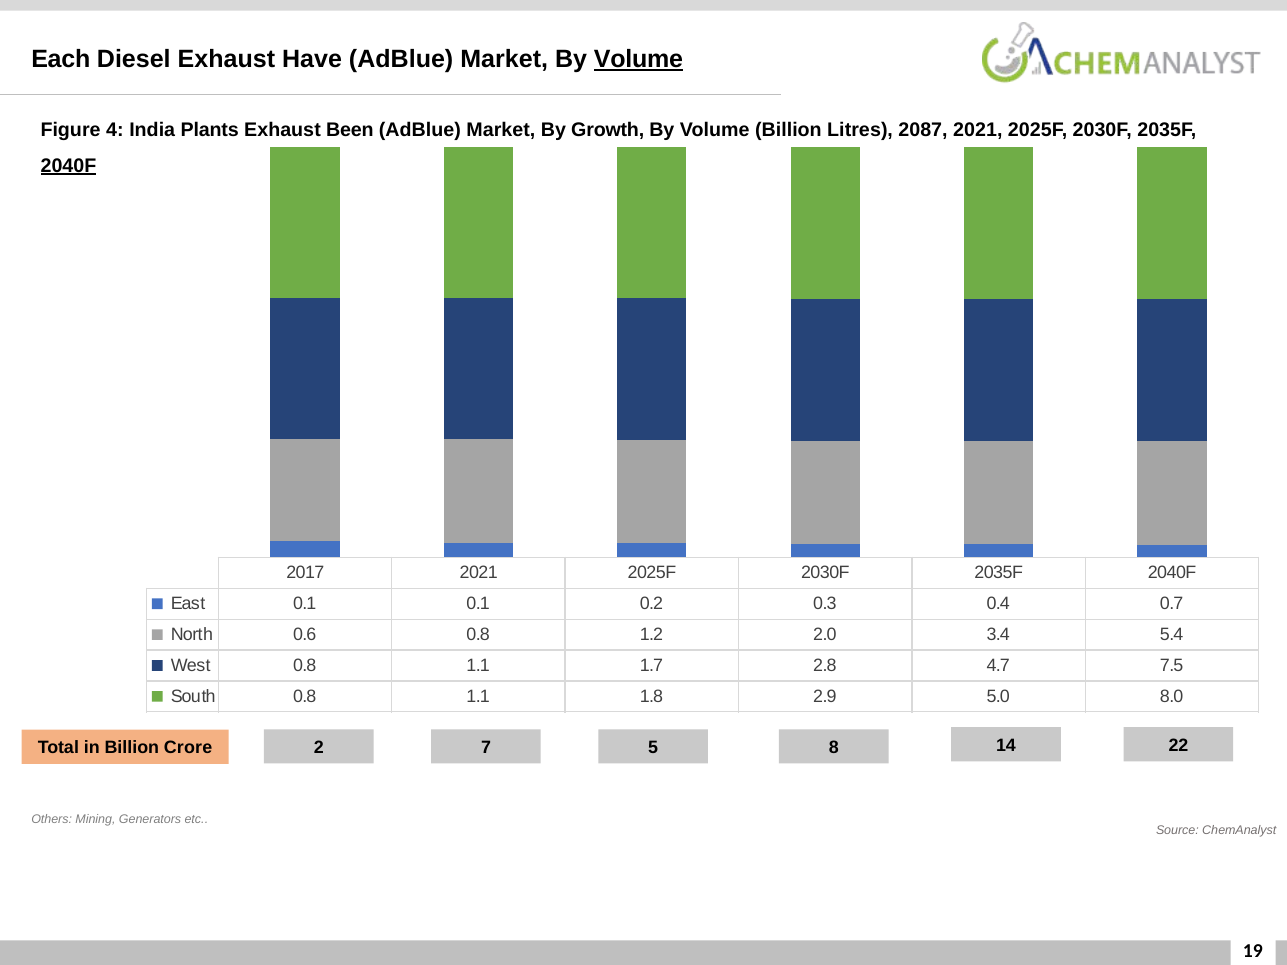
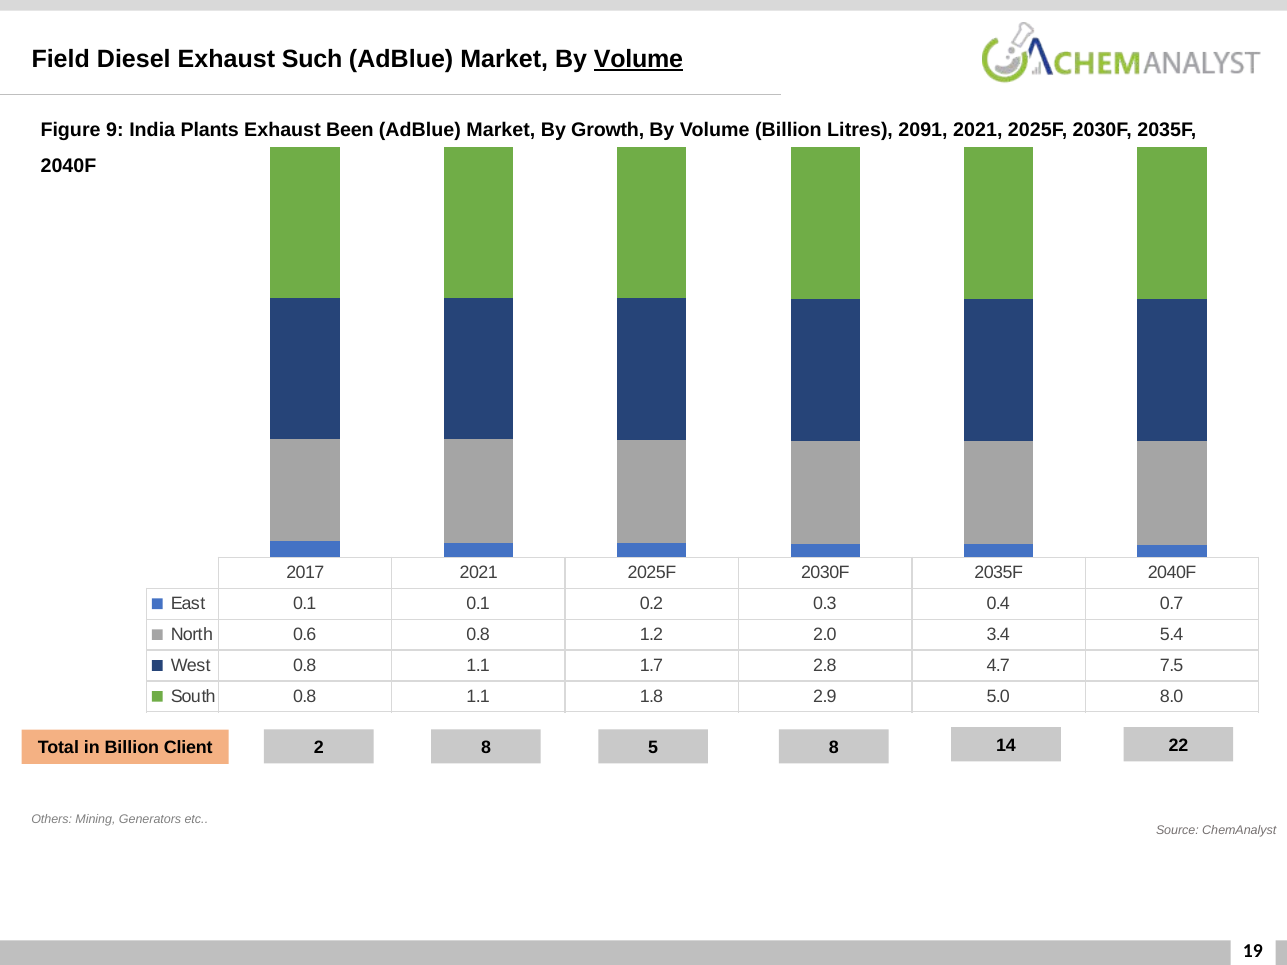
Each: Each -> Field
Have: Have -> Such
4: 4 -> 9
2087: 2087 -> 2091
2040F at (68, 166) underline: present -> none
2 7: 7 -> 8
Crore: Crore -> Client
